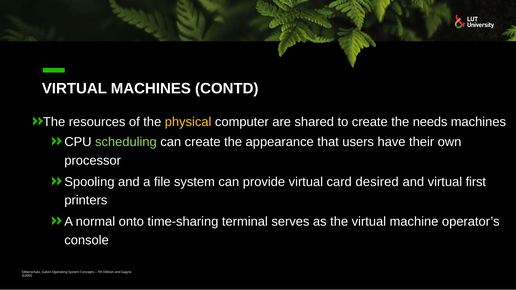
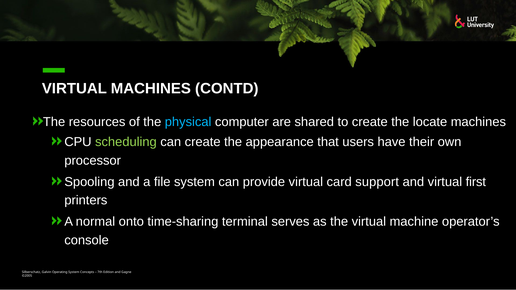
physical colour: yellow -> light blue
needs: needs -> locate
desired: desired -> support
